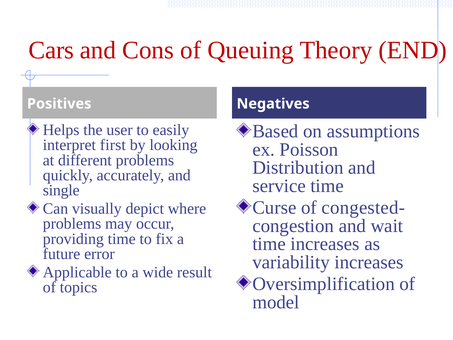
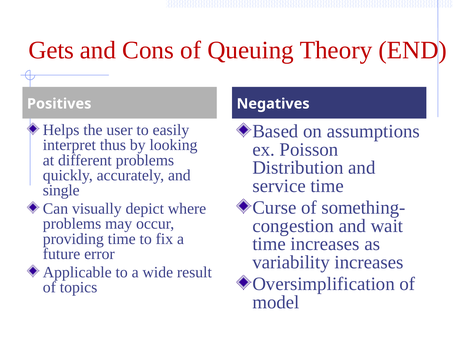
Cars: Cars -> Gets
first: first -> thus
congested-: congested- -> something-
